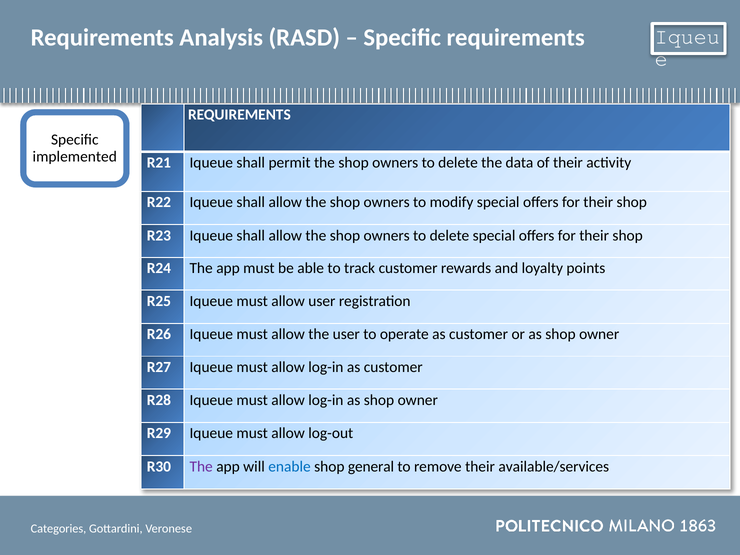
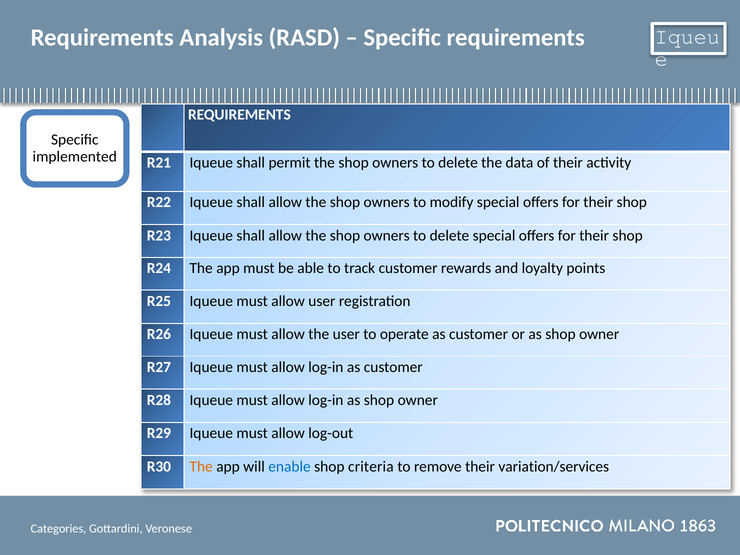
The at (201, 467) colour: purple -> orange
general: general -> criteria
available/services: available/services -> variation/services
